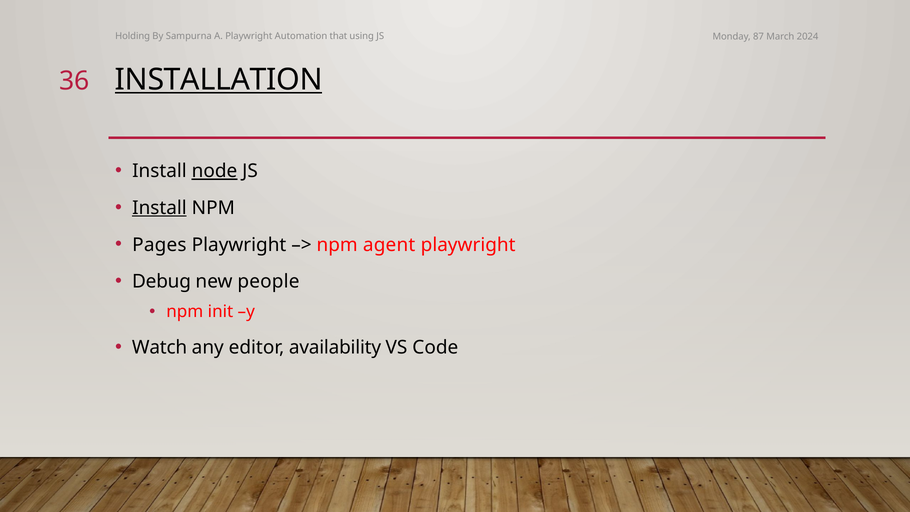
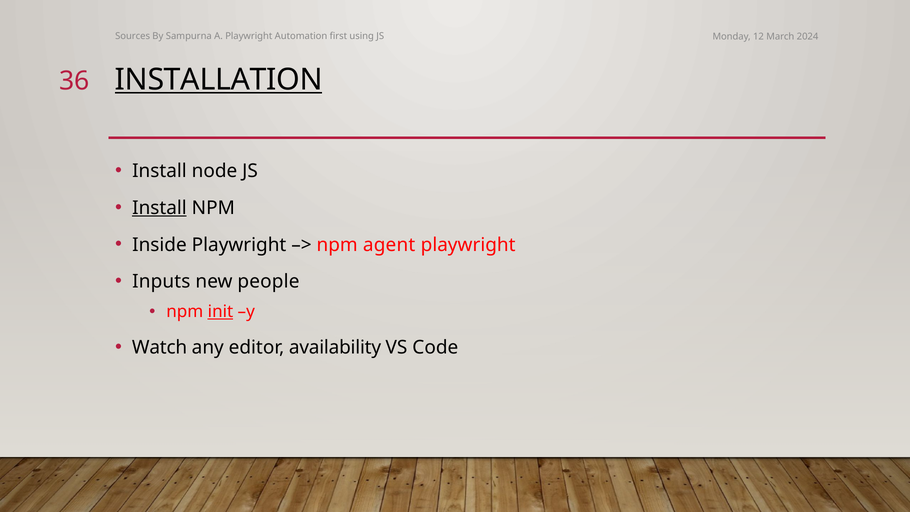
Holding: Holding -> Sources
that: that -> first
87: 87 -> 12
node underline: present -> none
Pages: Pages -> Inside
Debug: Debug -> Inputs
init underline: none -> present
